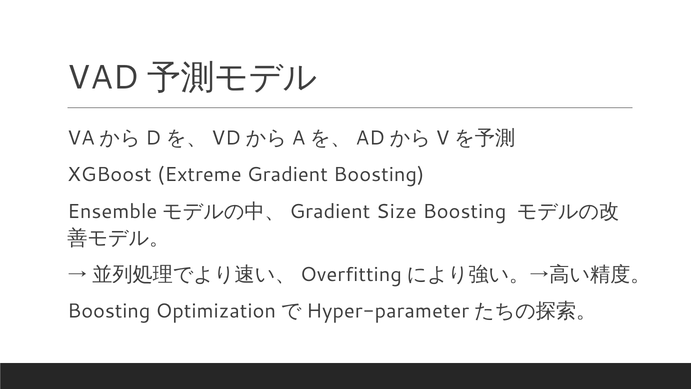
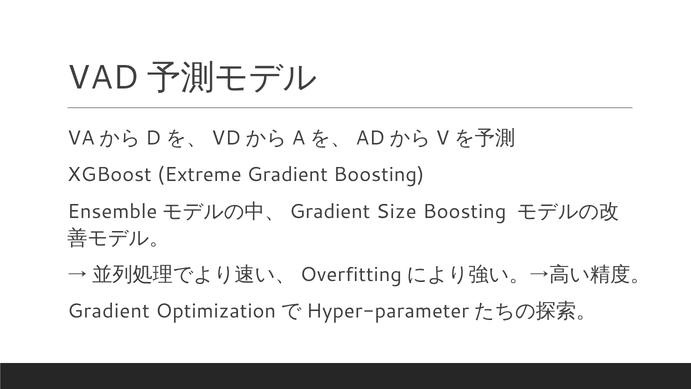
Boosting at (109, 311): Boosting -> Gradient
